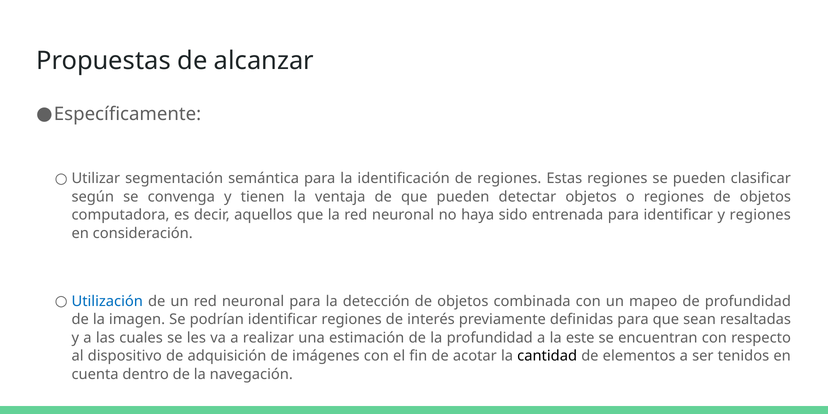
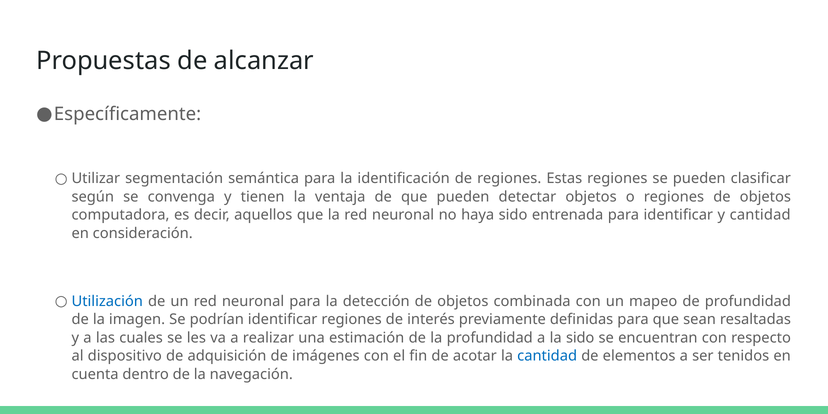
y regiones: regiones -> cantidad
la este: este -> sido
cantidad at (547, 356) colour: black -> blue
